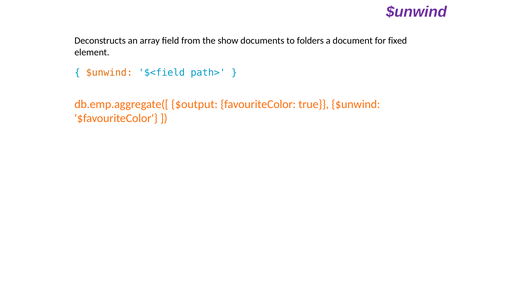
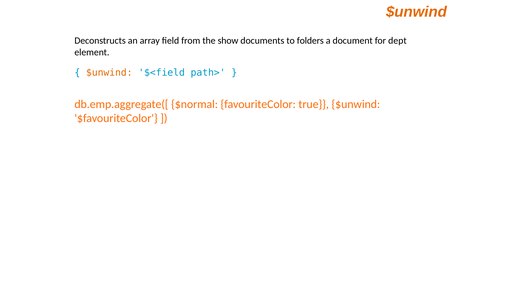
$unwind at (416, 12) colour: purple -> orange
fixed: fixed -> dept
$output: $output -> $normal
